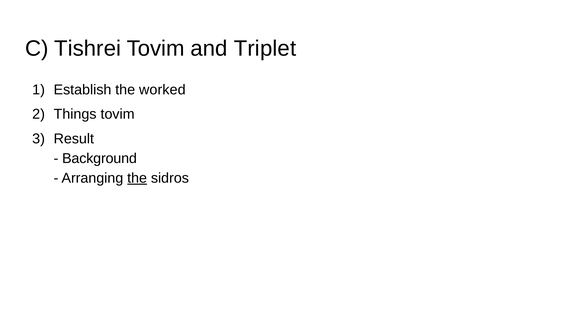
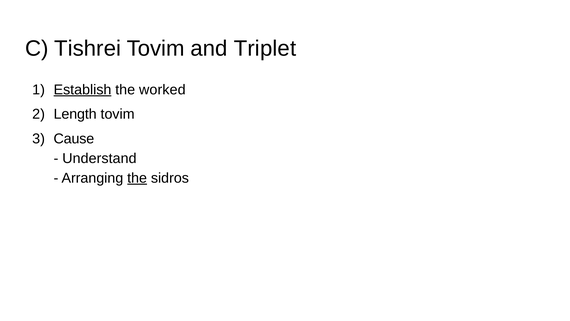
Establish underline: none -> present
Things: Things -> Length
Result: Result -> Cause
Background: Background -> Understand
